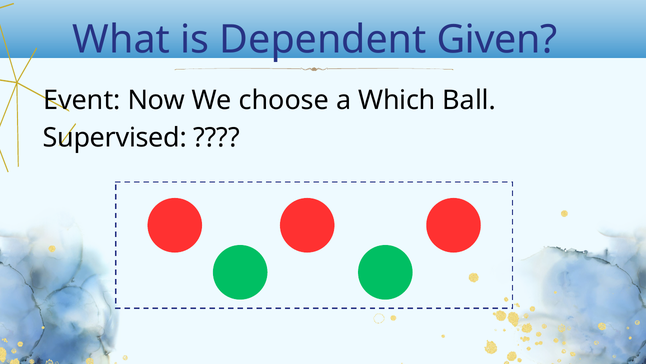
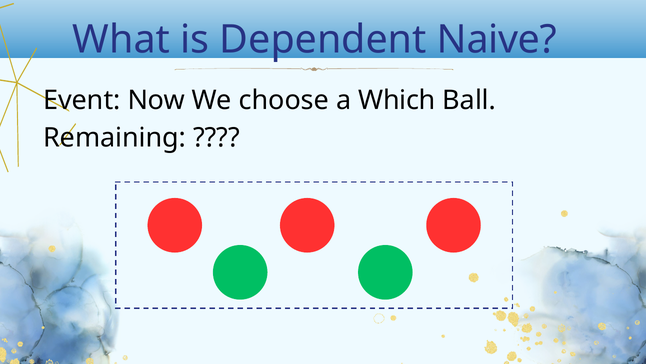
Given: Given -> Naive
Supervised: Supervised -> Remaining
